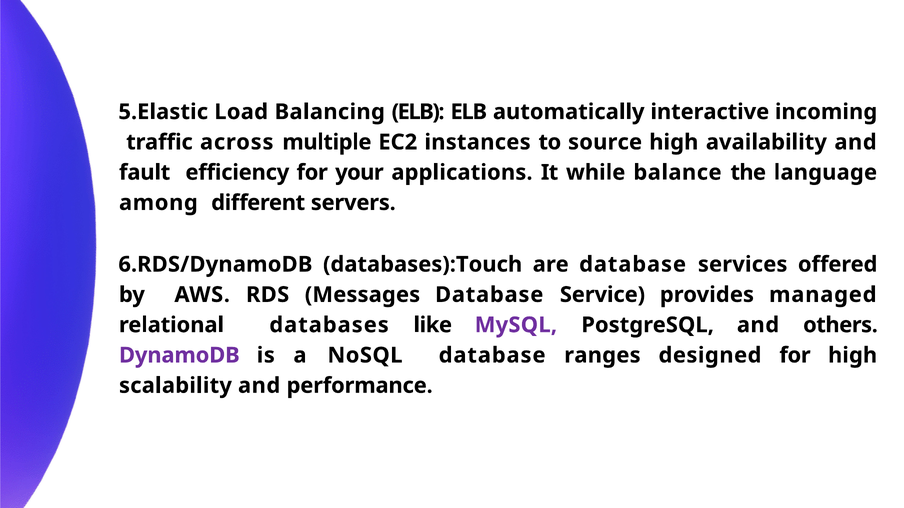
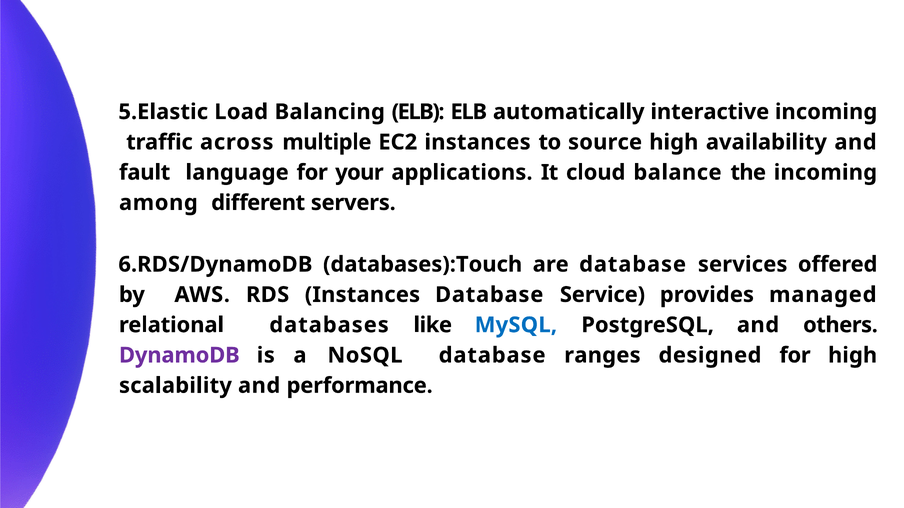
efficiency: efficiency -> language
while: while -> cloud
the language: language -> incoming
RDS Messages: Messages -> Instances
MySQL colour: purple -> blue
